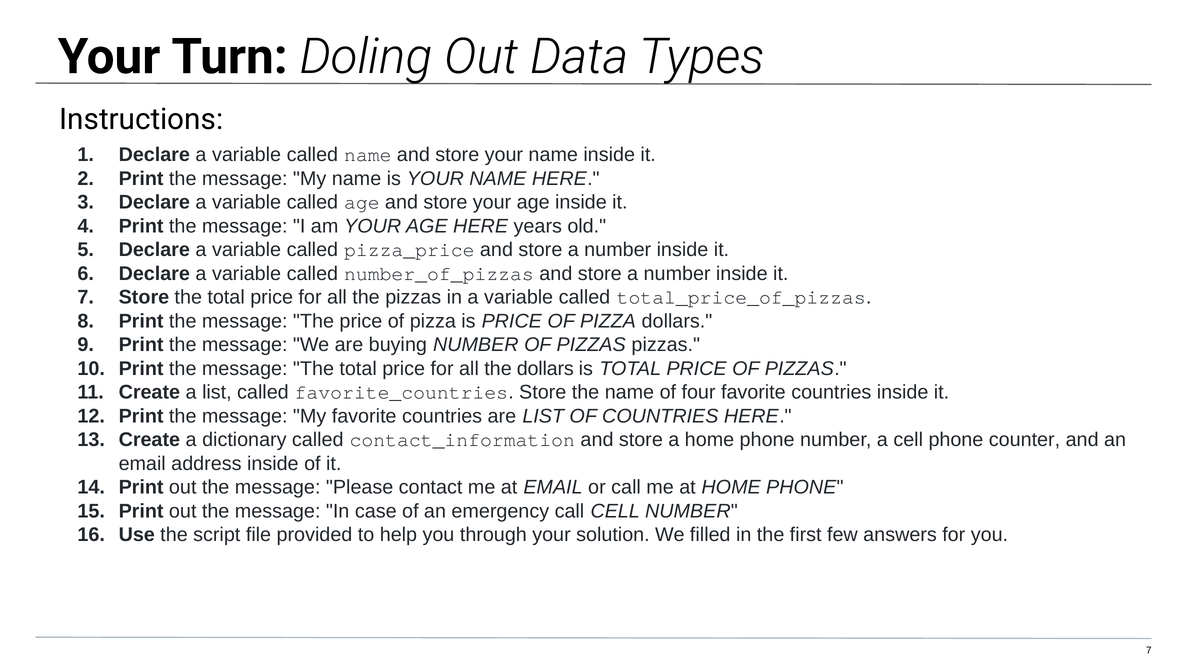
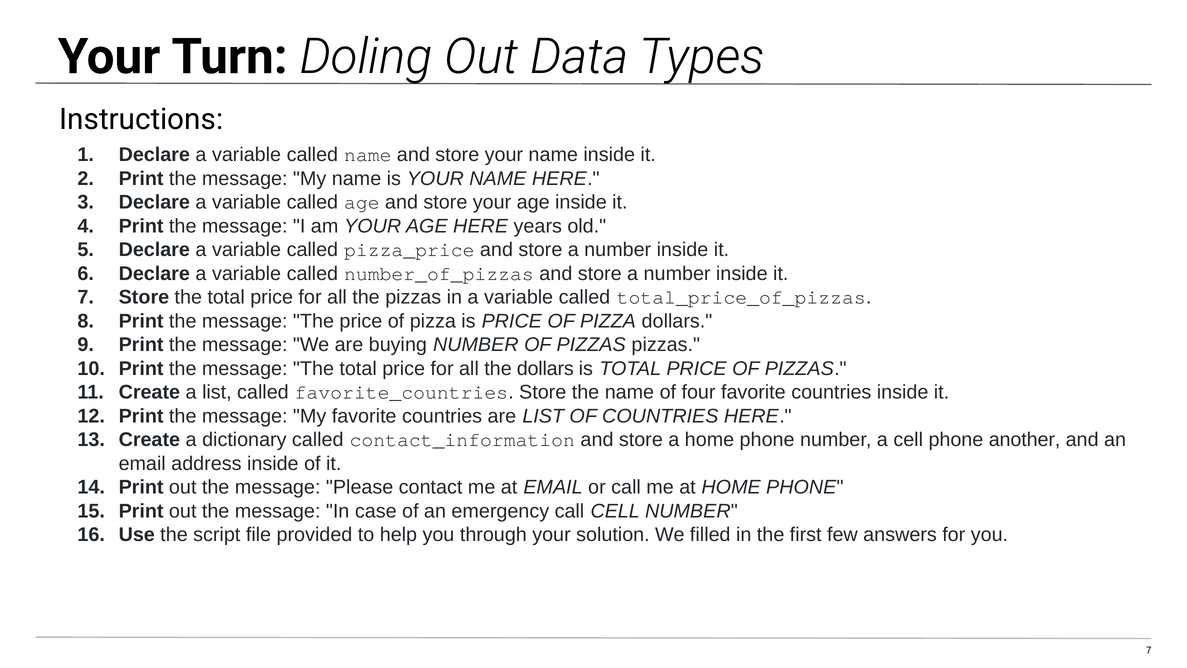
counter: counter -> another
